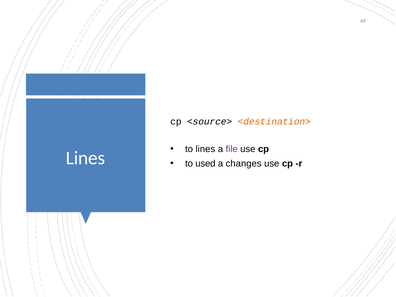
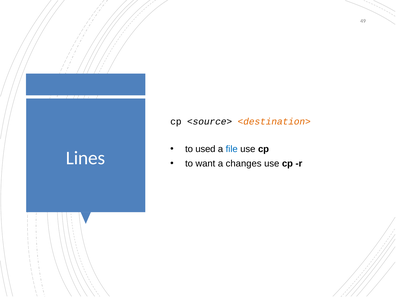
to lines: lines -> used
file colour: purple -> blue
used: used -> want
